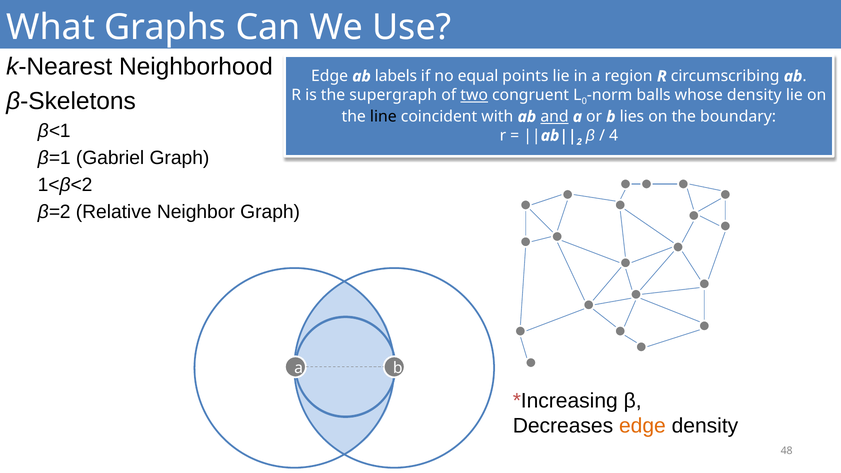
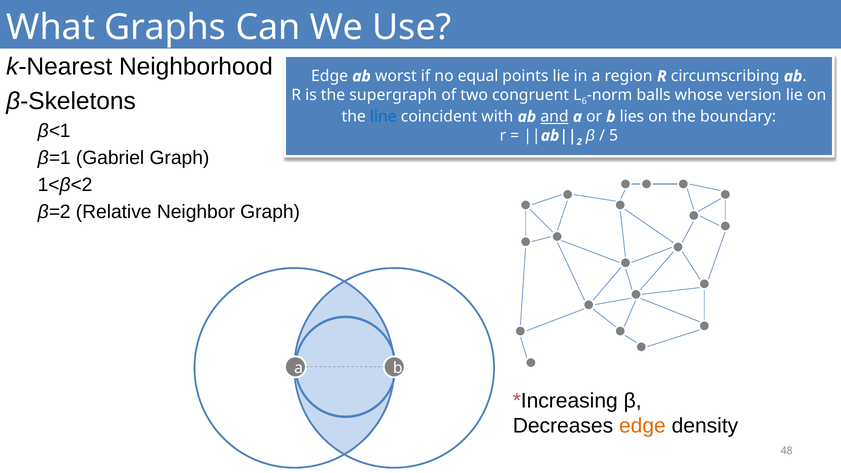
labels: labels -> worst
two underline: present -> none
0: 0 -> 6
whose density: density -> version
line colour: black -> blue
4: 4 -> 5
